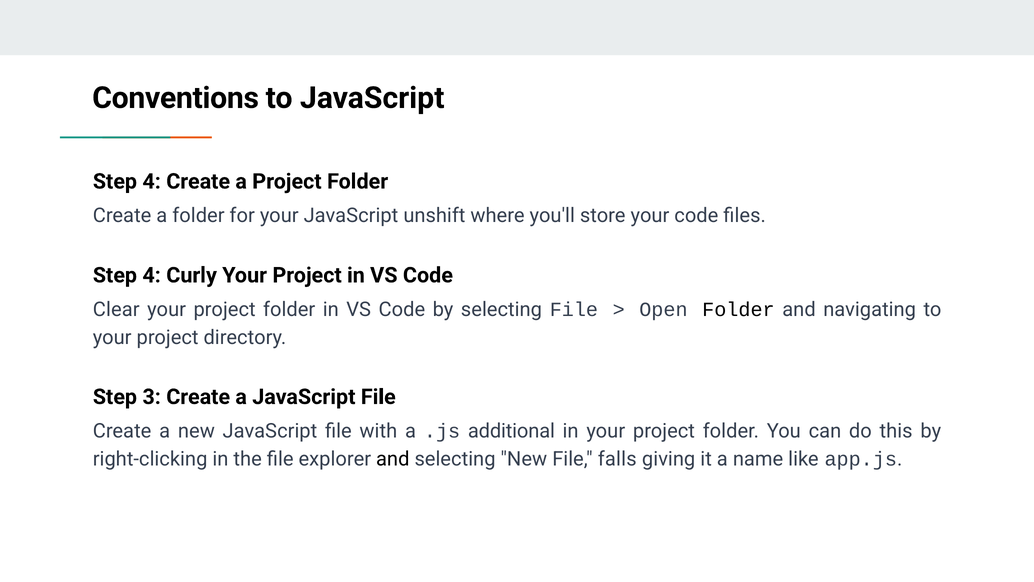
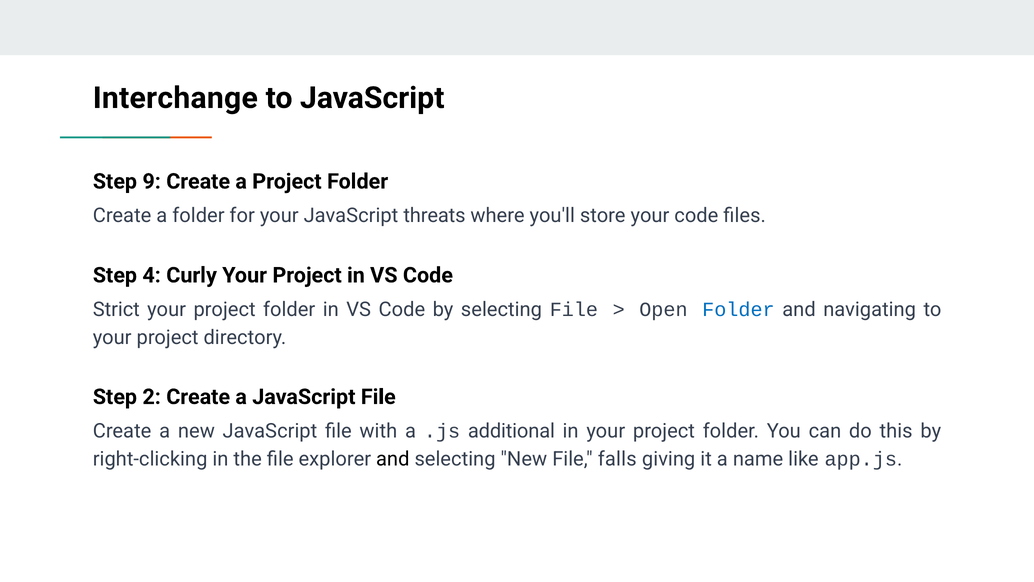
Conventions: Conventions -> Interchange
4 at (152, 181): 4 -> 9
unshift: unshift -> threats
Clear: Clear -> Strict
Folder at (738, 309) colour: black -> blue
3: 3 -> 2
